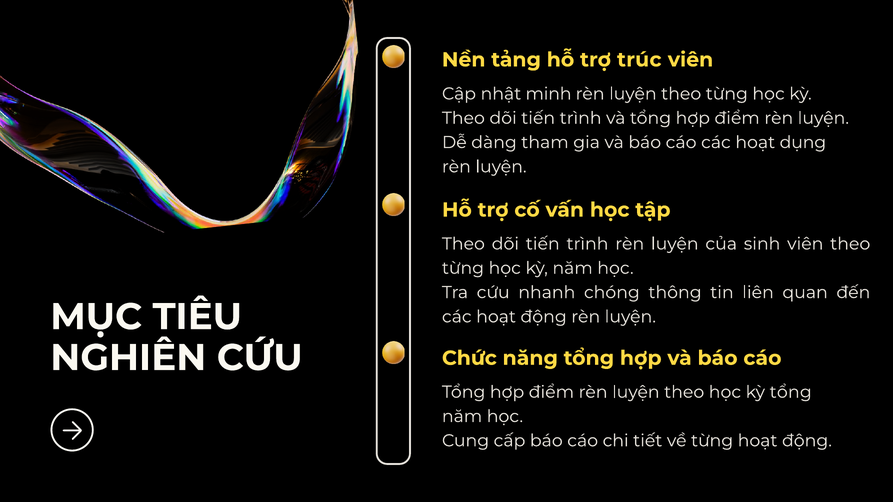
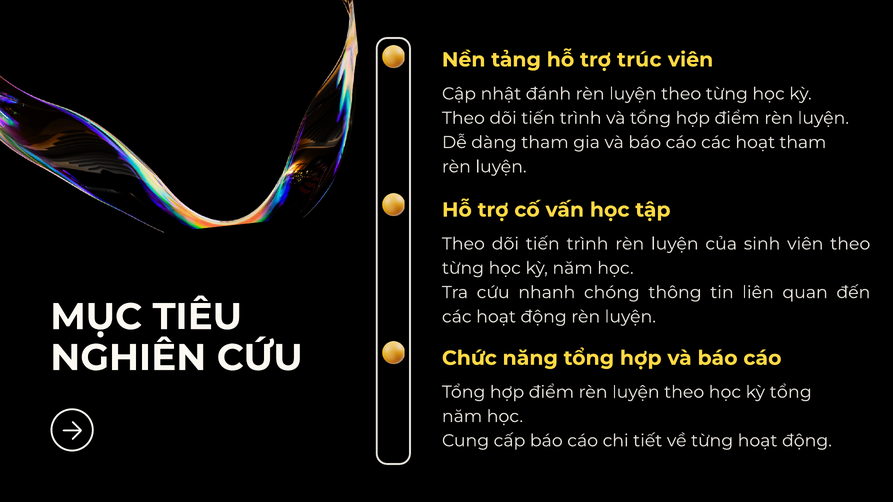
minh: minh -> đánh
hoạt dụng: dụng -> tham
